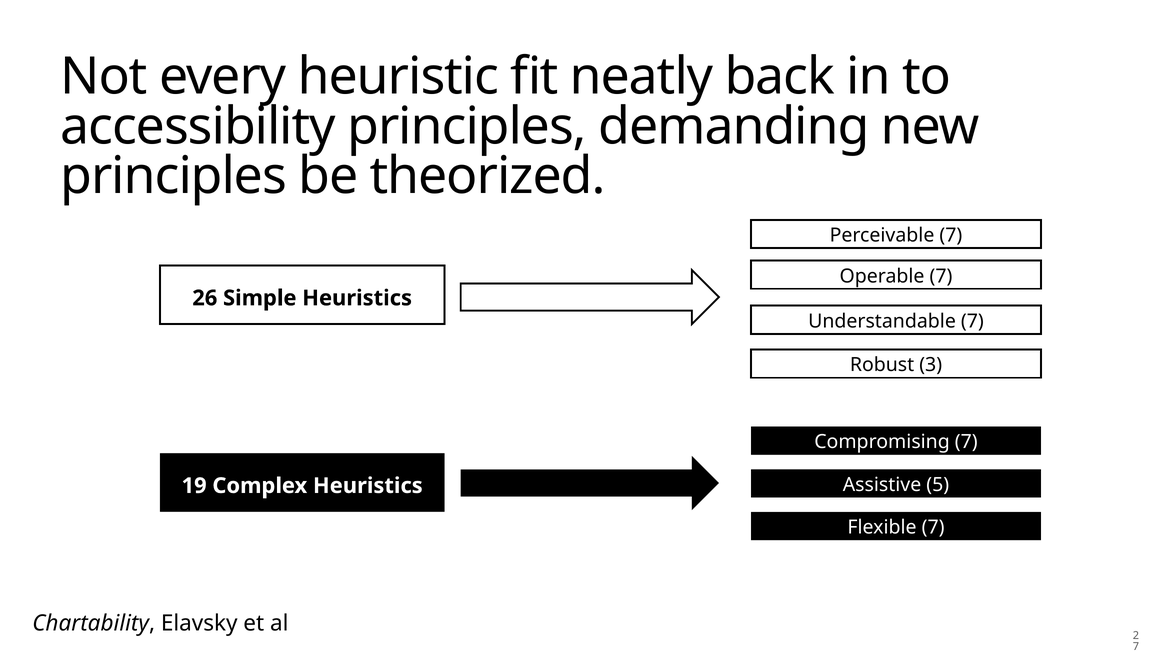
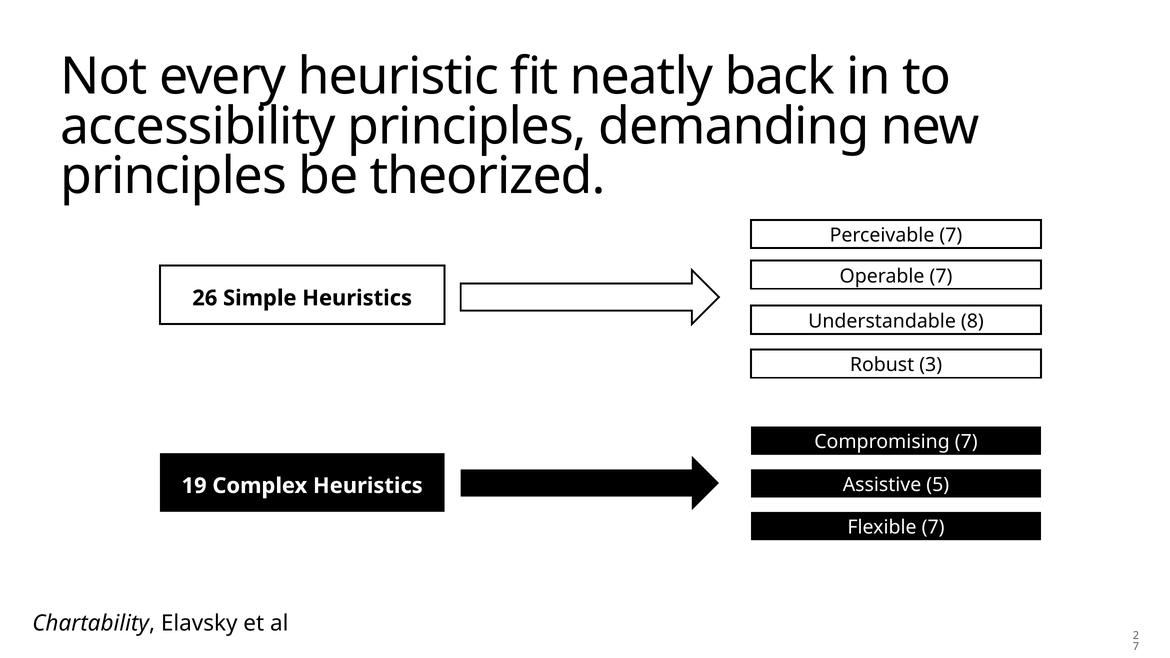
Understandable 7: 7 -> 8
